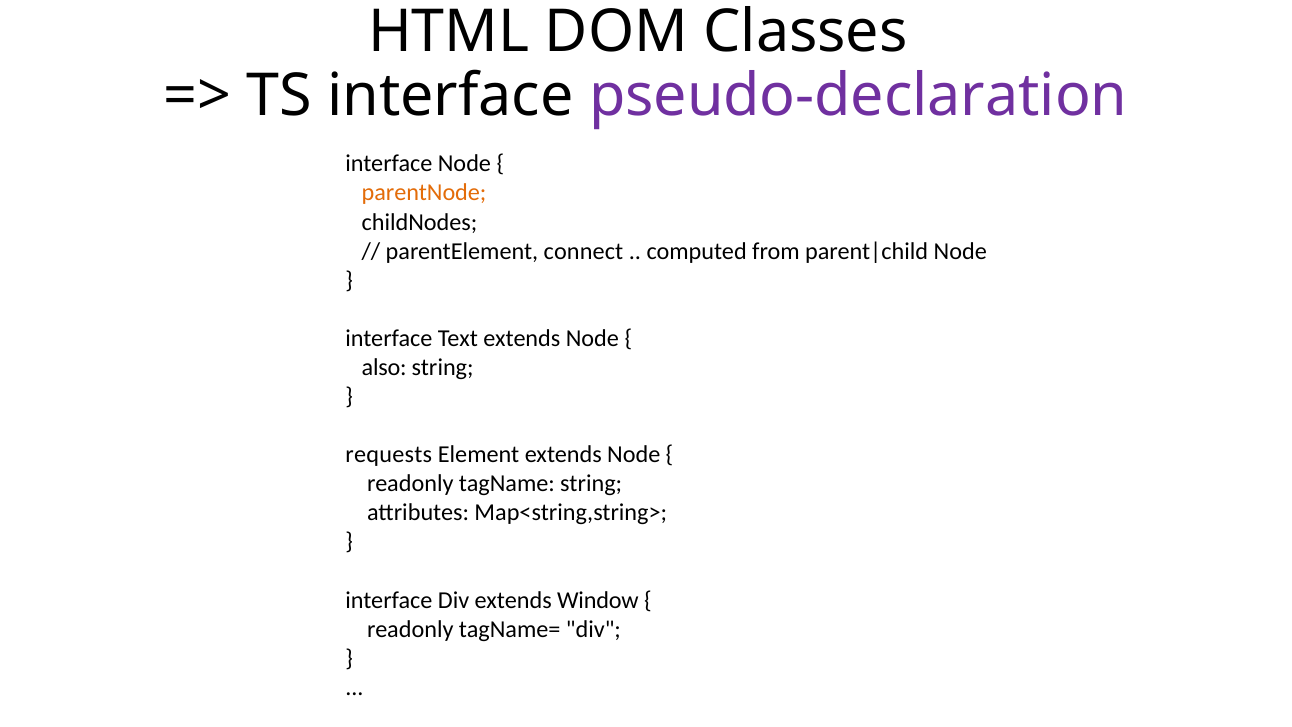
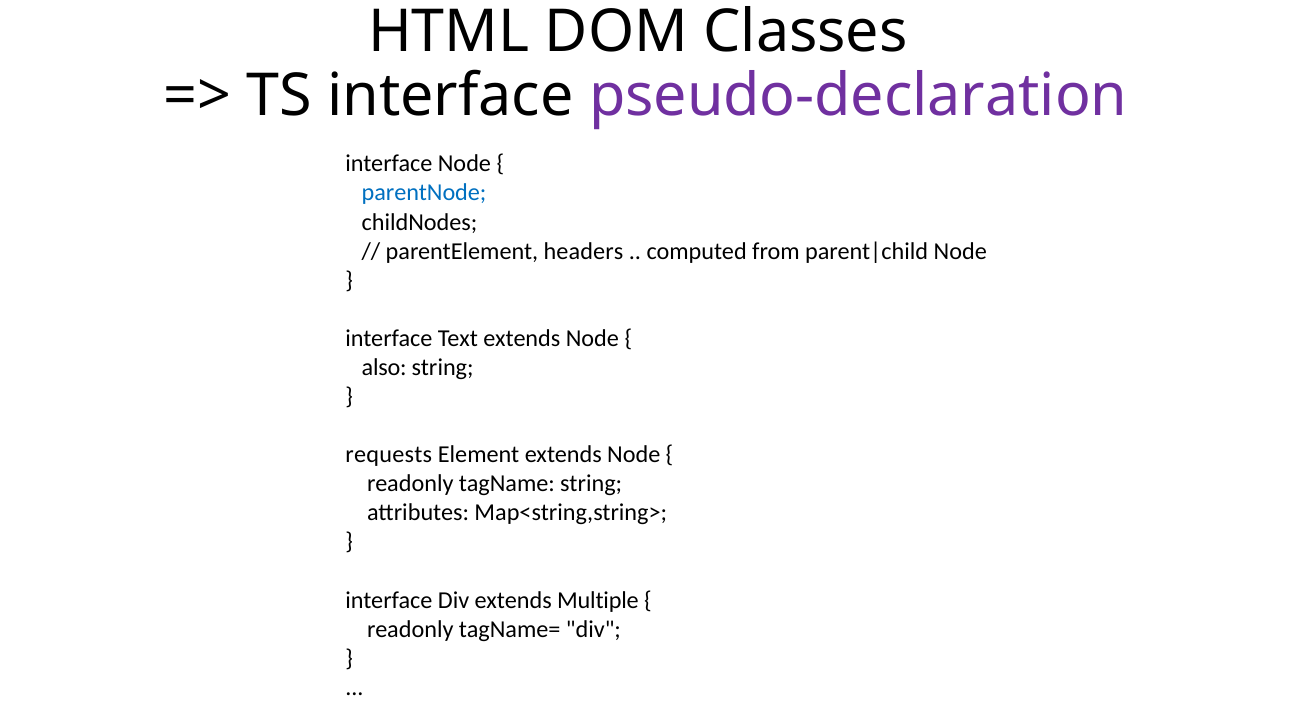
parentNode colour: orange -> blue
connect: connect -> headers
Window: Window -> Multiple
